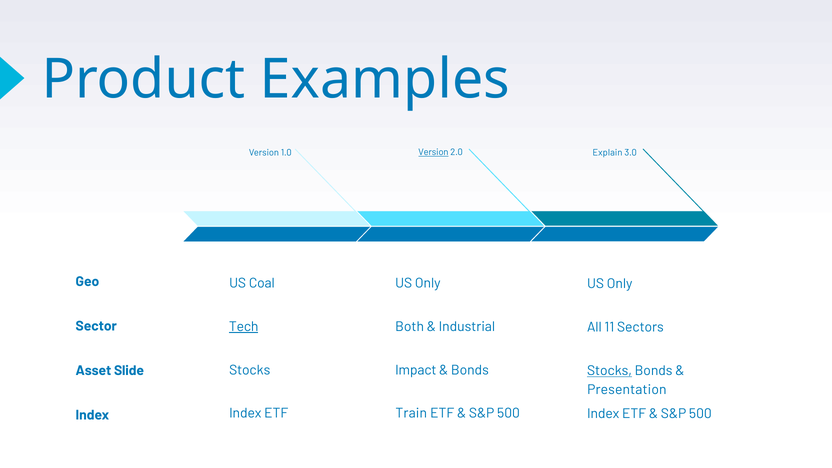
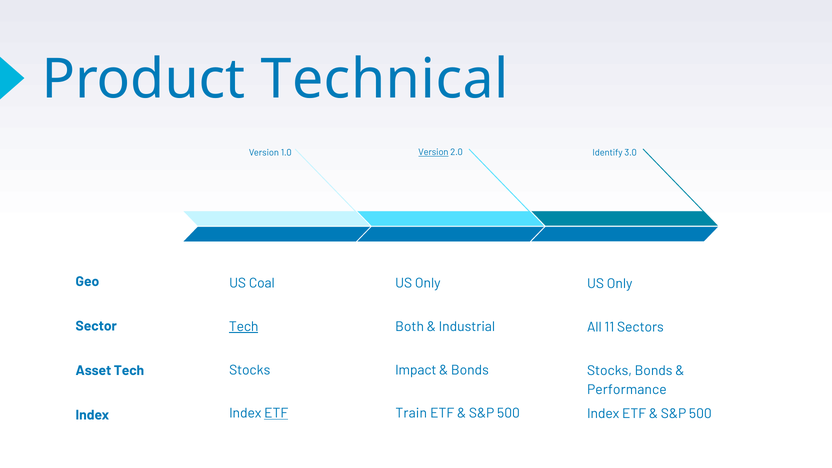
Examples: Examples -> Technical
Explain: Explain -> Identify
Asset Slide: Slide -> Tech
Stocks at (609, 371) underline: present -> none
Presentation: Presentation -> Performance
ETF at (276, 413) underline: none -> present
